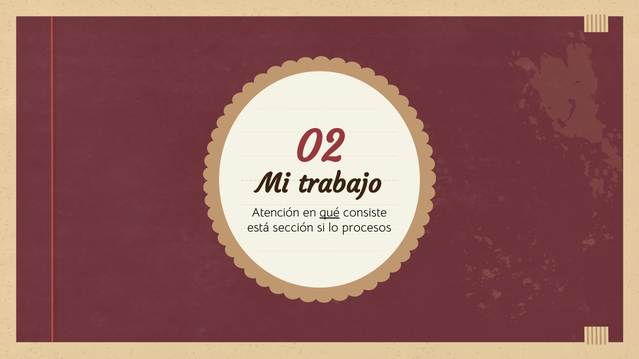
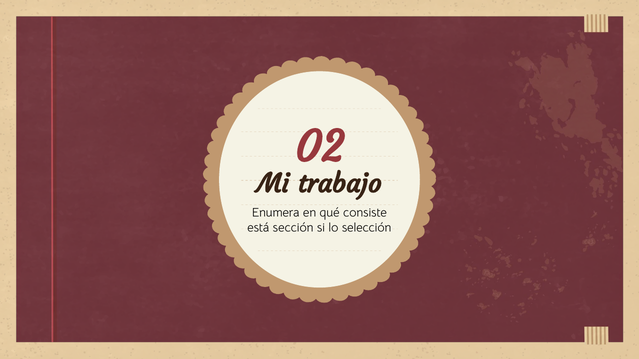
Atención: Atención -> Enumera
qué underline: present -> none
procesos: procesos -> selección
